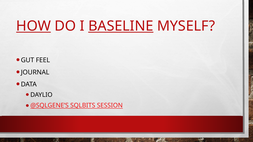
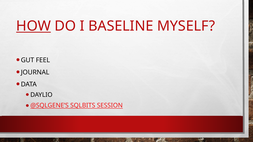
BASELINE underline: present -> none
